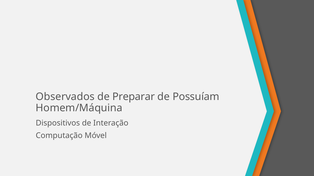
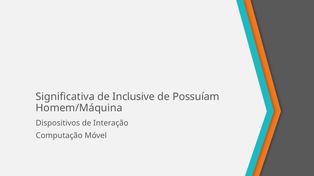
Observados: Observados -> Significativa
Preparar: Preparar -> Inclusive
